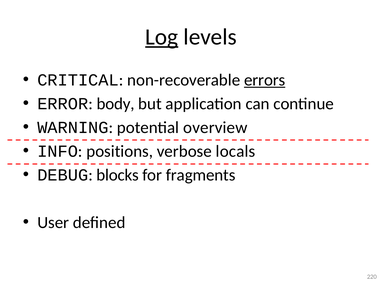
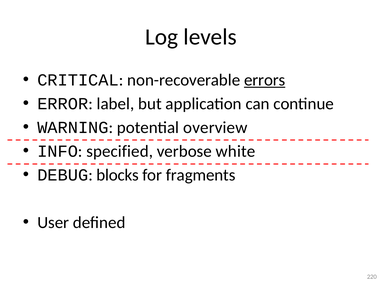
Log underline: present -> none
body: body -> label
positions: positions -> specified
locals: locals -> white
